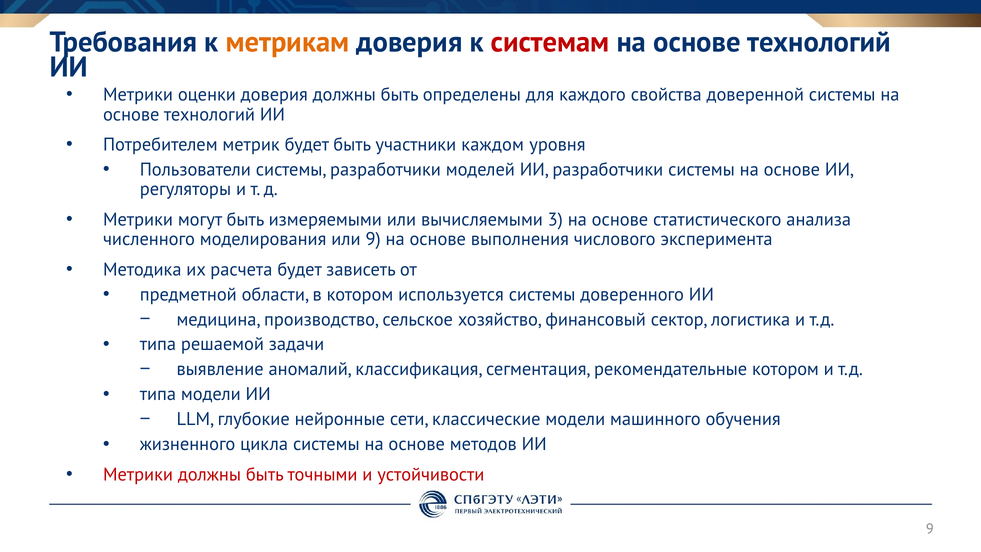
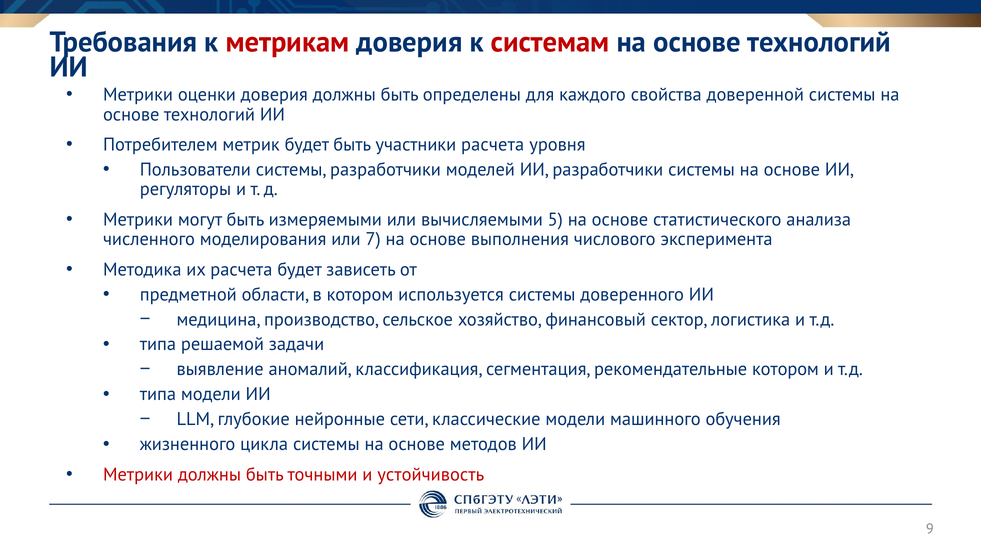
метрикам colour: orange -> red
участники каждом: каждом -> расчета
3: 3 -> 5
или 9: 9 -> 7
устойчивости: устойчивости -> устойчивость
